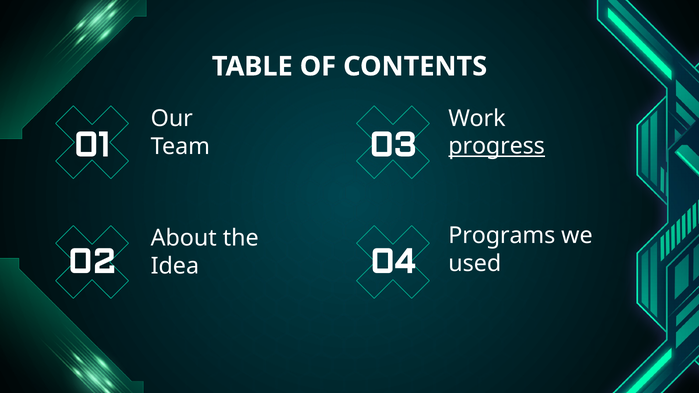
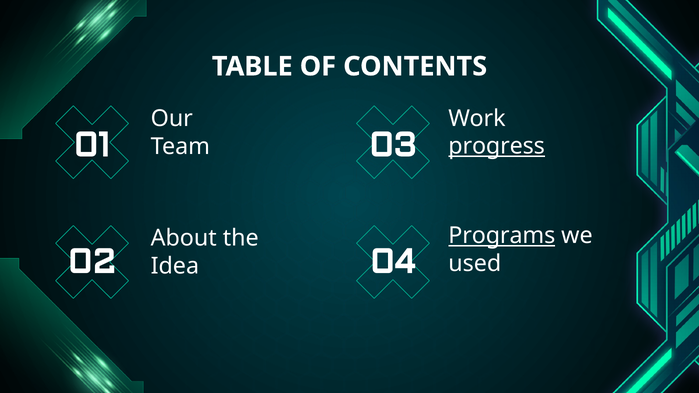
Programs underline: none -> present
